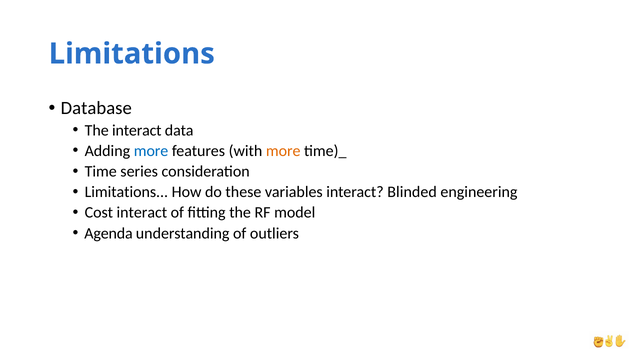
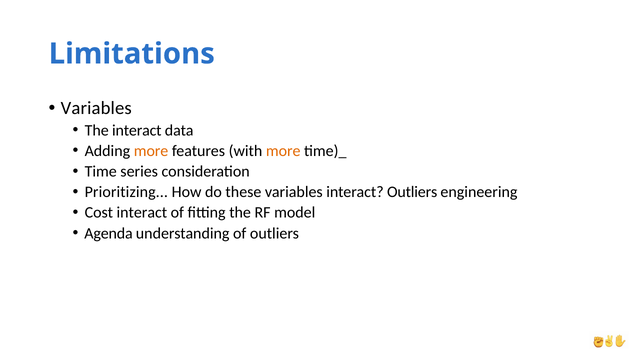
Database at (96, 108): Database -> Variables
more at (151, 151) colour: blue -> orange
Limitations at (126, 192): Limitations -> Prioritizing
interact Blinded: Blinded -> Outliers
